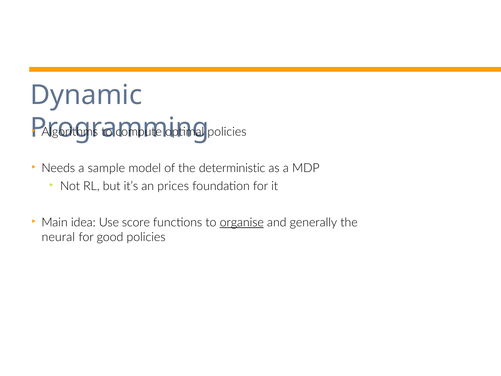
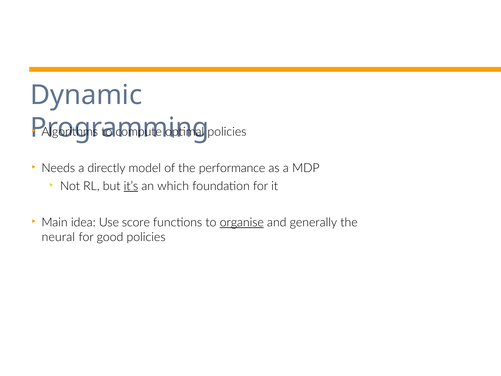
sample: sample -> directly
deterministic: deterministic -> performance
it’s underline: none -> present
prices: prices -> which
